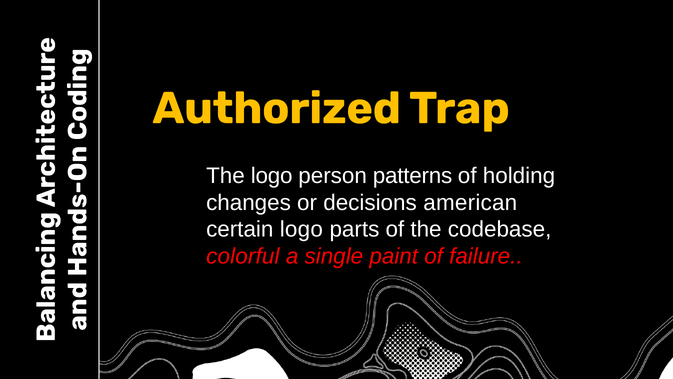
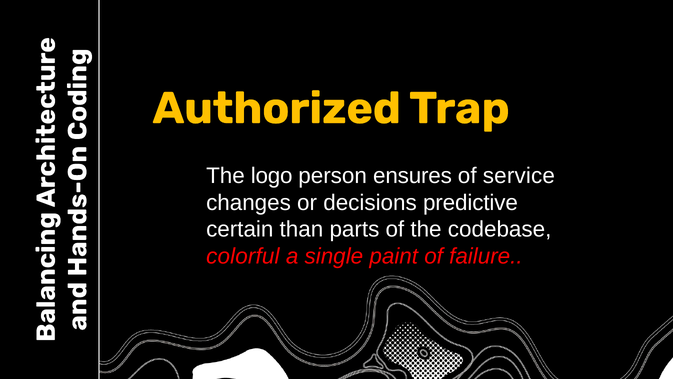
patterns: patterns -> ensures
holding: holding -> service
american: american -> predictive
certain logo: logo -> than
